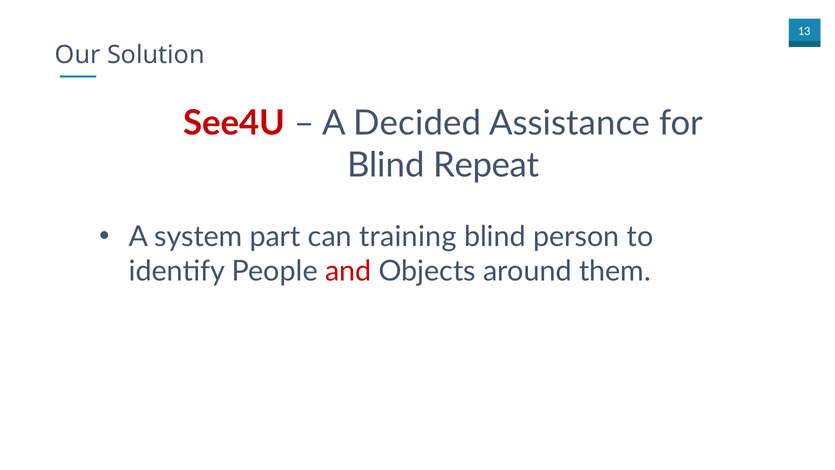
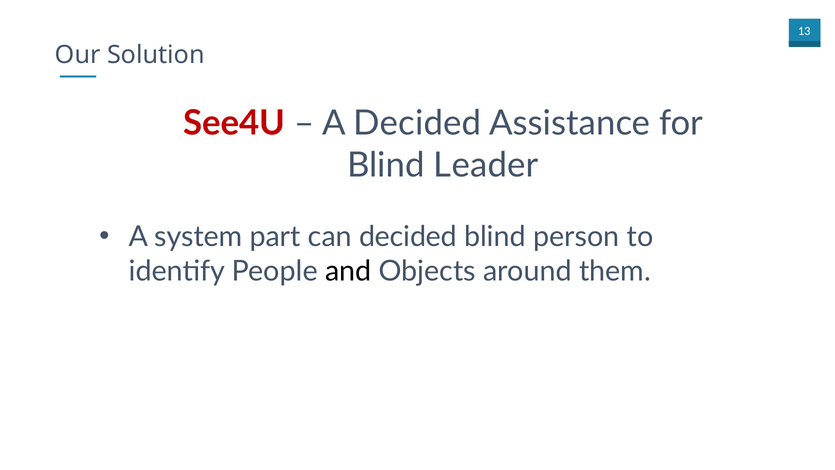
Repeat: Repeat -> Leader
can training: training -> decided
and colour: red -> black
